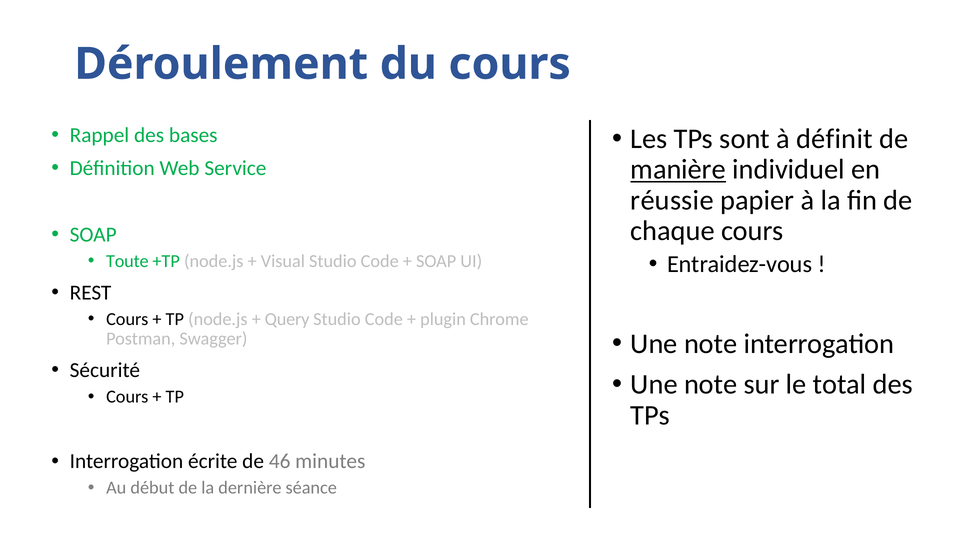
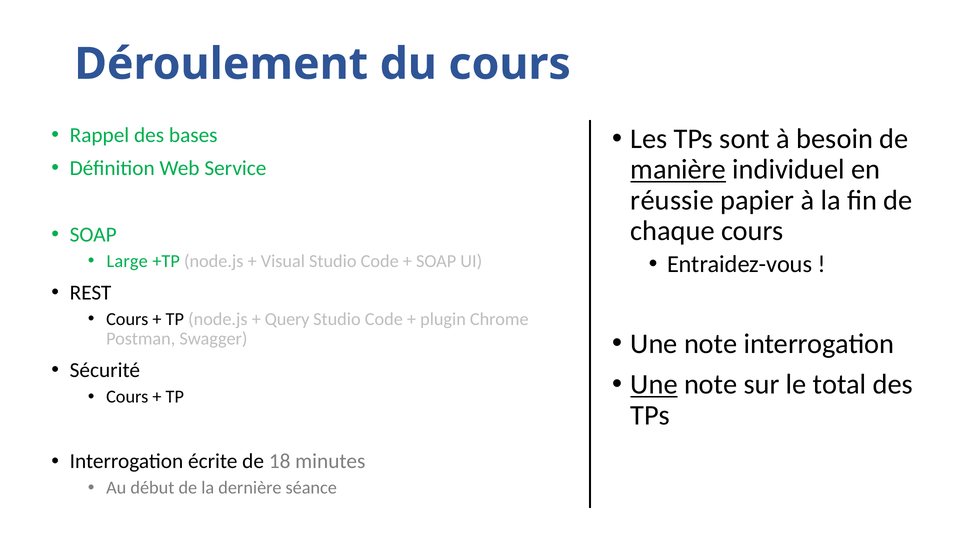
définit: définit -> besoin
Toute: Toute -> Large
Une at (654, 384) underline: none -> present
46: 46 -> 18
